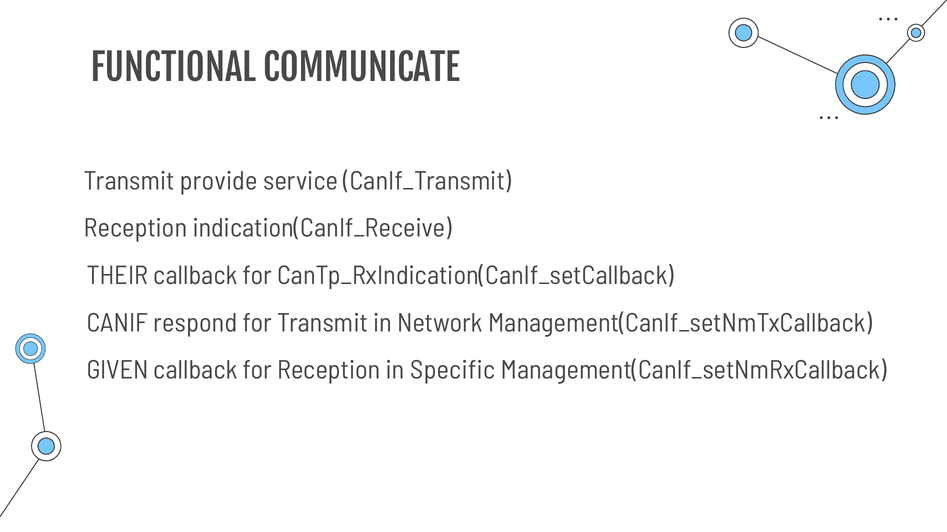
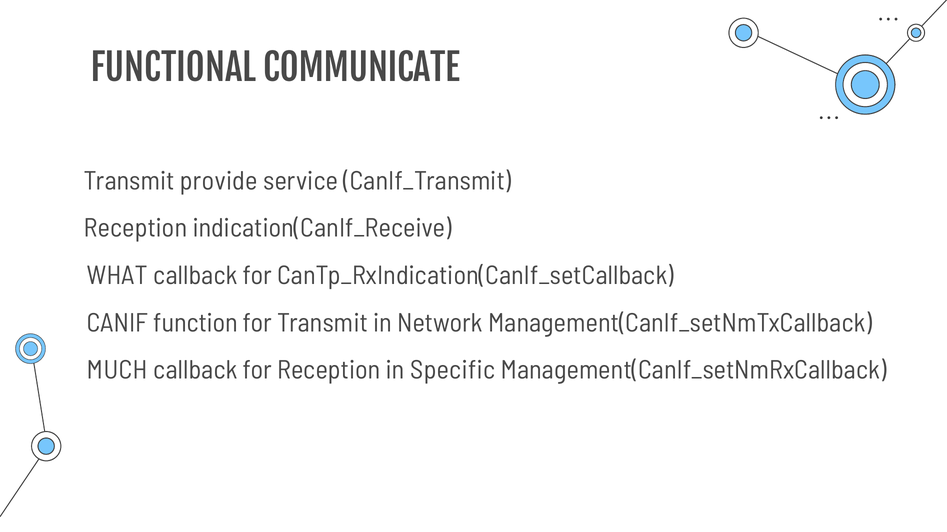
THEIR: THEIR -> WHAT
respond: respond -> function
GIVEN: GIVEN -> MUCH
